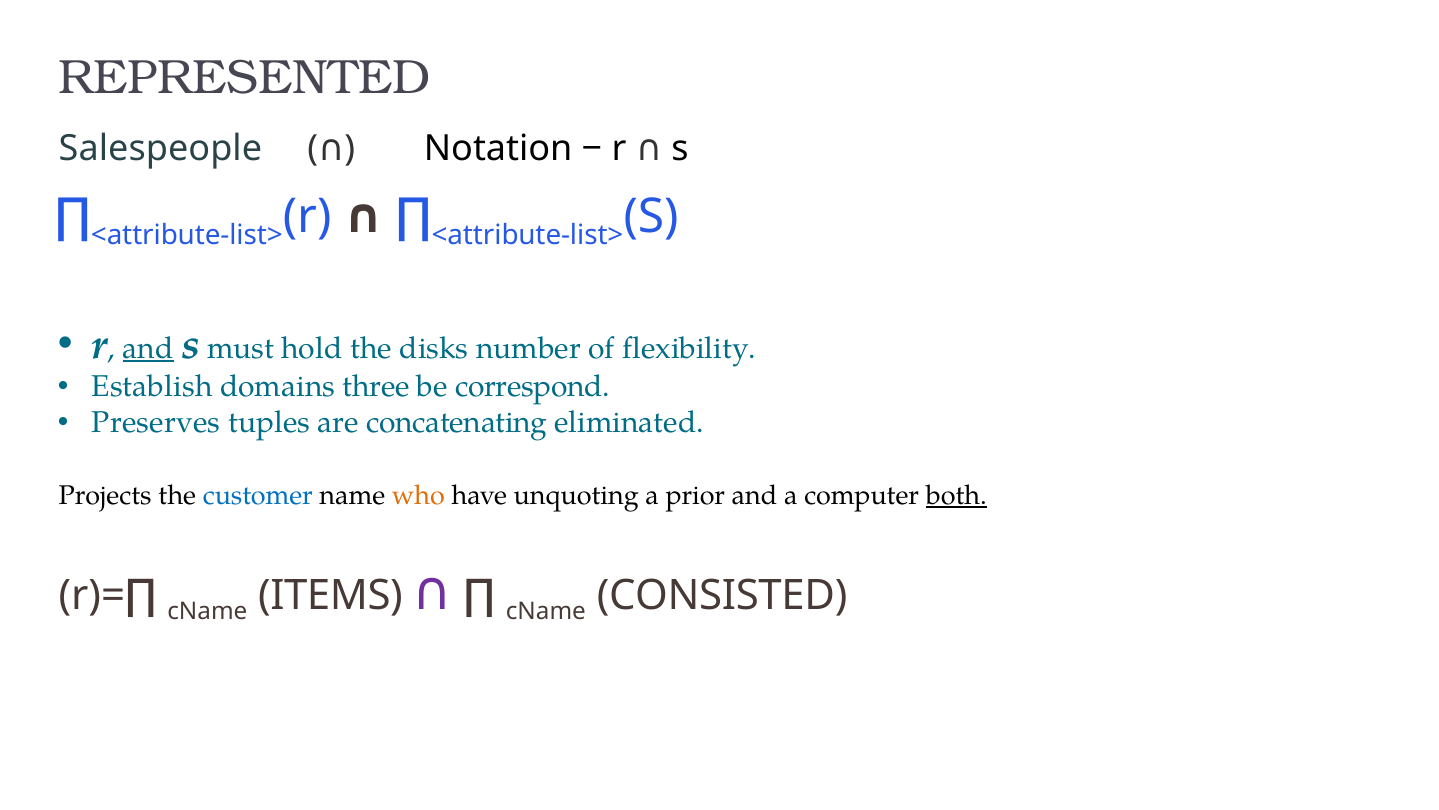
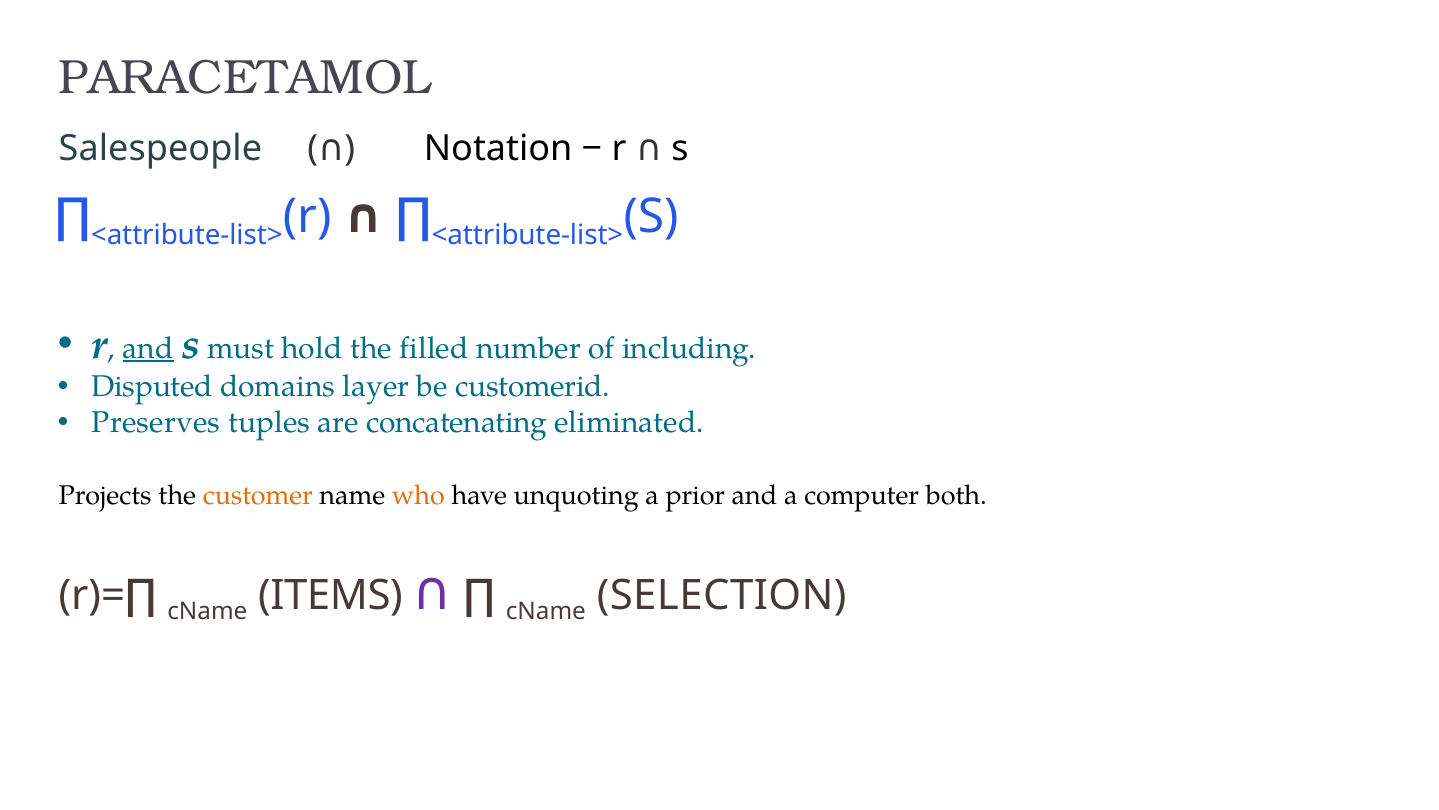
REPRESENTED: REPRESENTED -> PARACETAMOL
disks: disks -> filled
flexibility: flexibility -> including
Establish: Establish -> Disputed
three: three -> layer
correspond: correspond -> customerid
customer colour: blue -> orange
both underline: present -> none
CONSISTED: CONSISTED -> SELECTION
